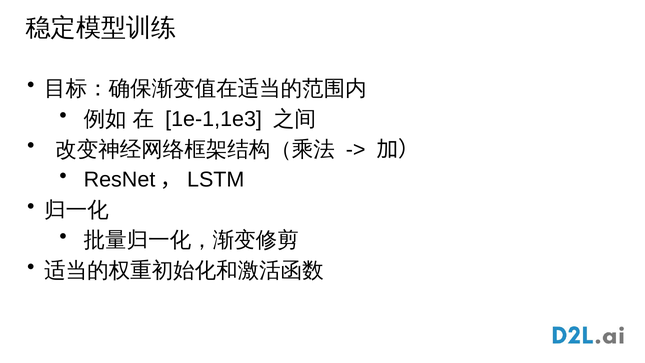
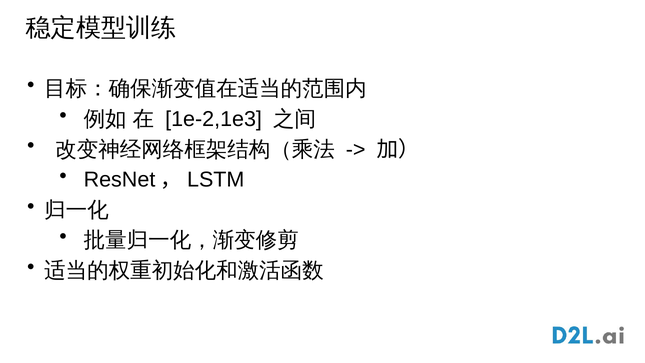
1e-1,1e3: 1e-1,1e3 -> 1e-2,1e3
